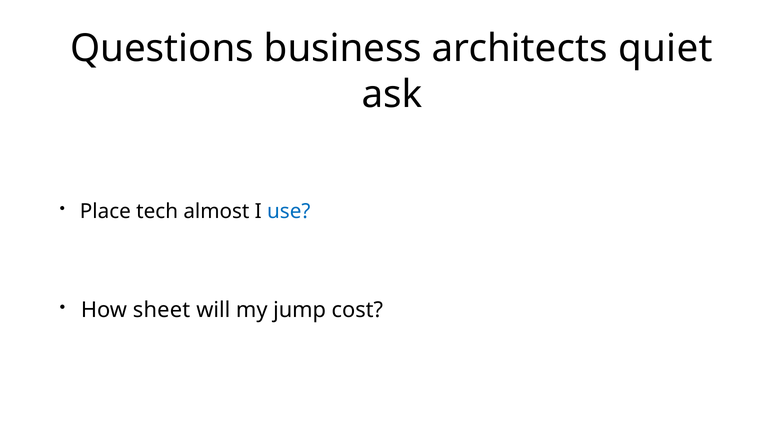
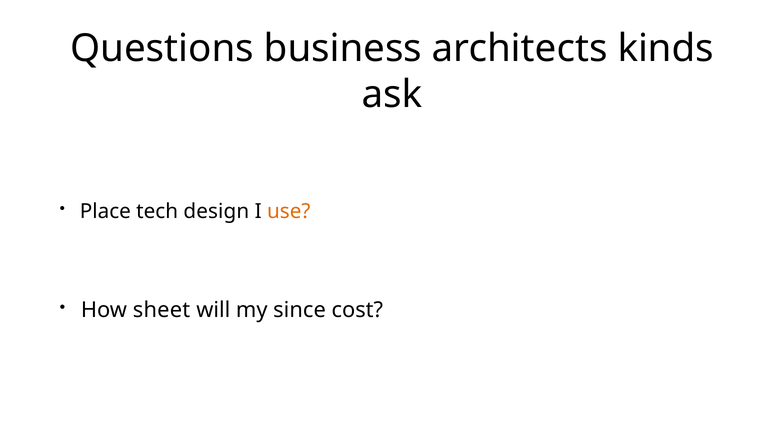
quiet: quiet -> kinds
almost: almost -> design
use colour: blue -> orange
jump: jump -> since
